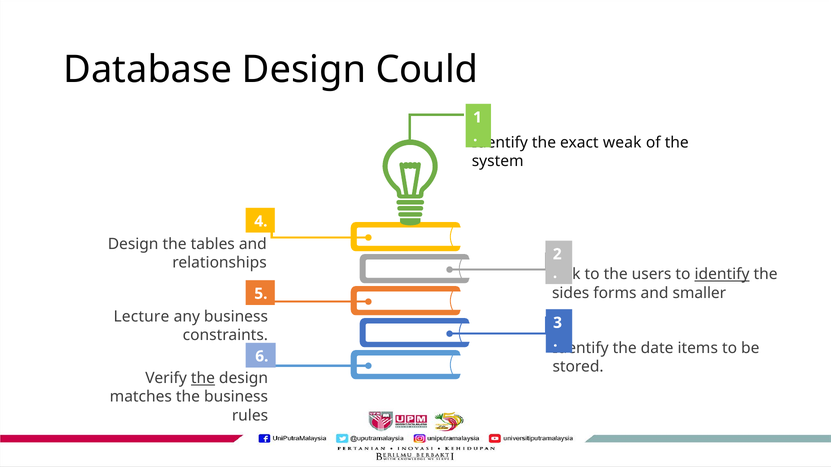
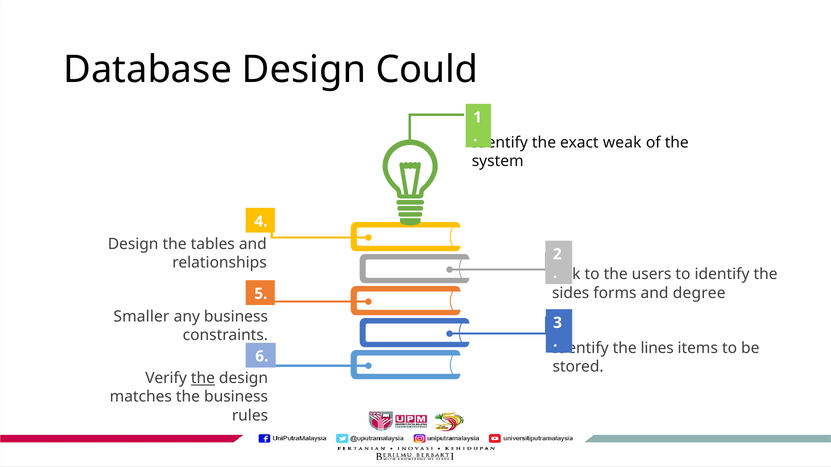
identify at (722, 274) underline: present -> none
smaller: smaller -> degree
Lecture: Lecture -> Smaller
date: date -> lines
